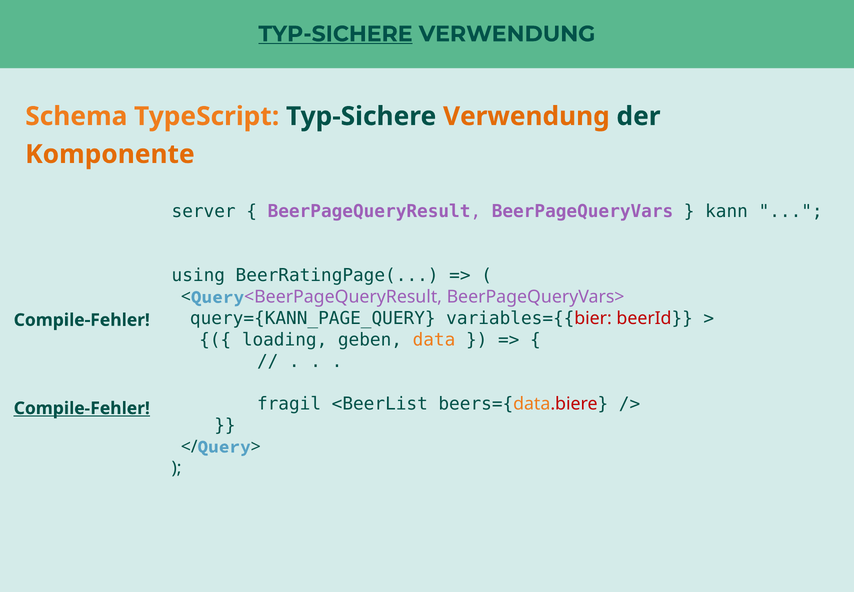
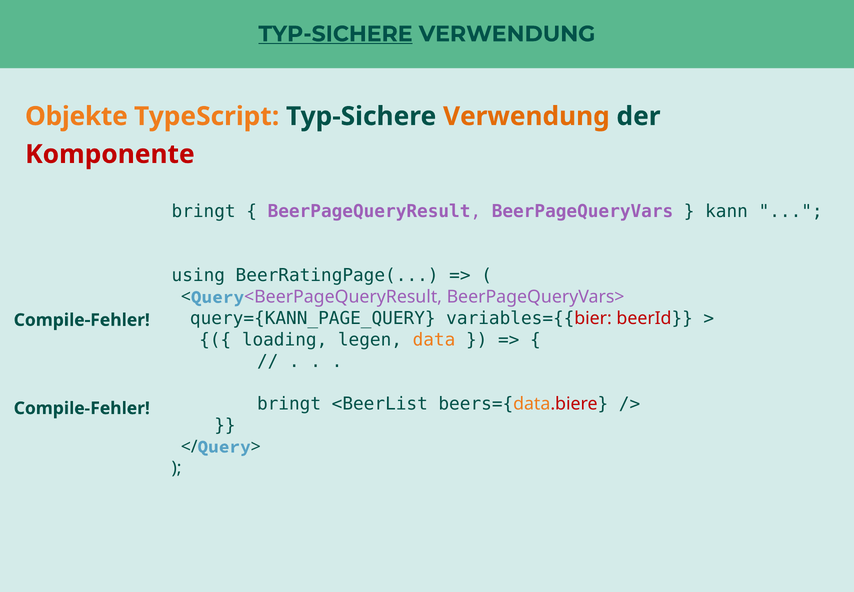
Schema: Schema -> Objekte
Komponente colour: orange -> red
server at (204, 211): server -> bringt
geben: geben -> legen
fragil at (289, 403): fragil -> bringt
Compile-Fehler at (82, 408) underline: present -> none
